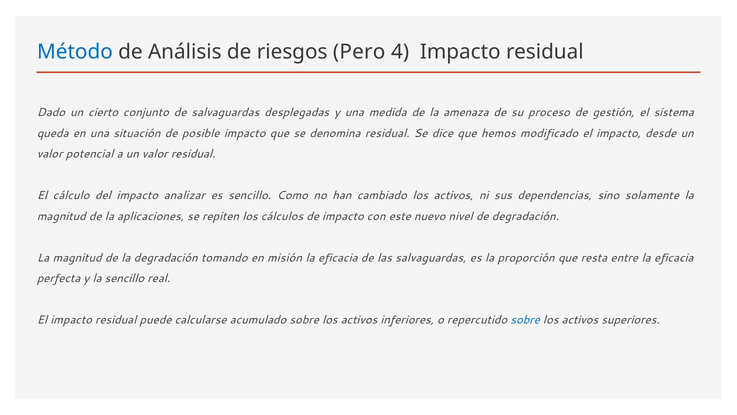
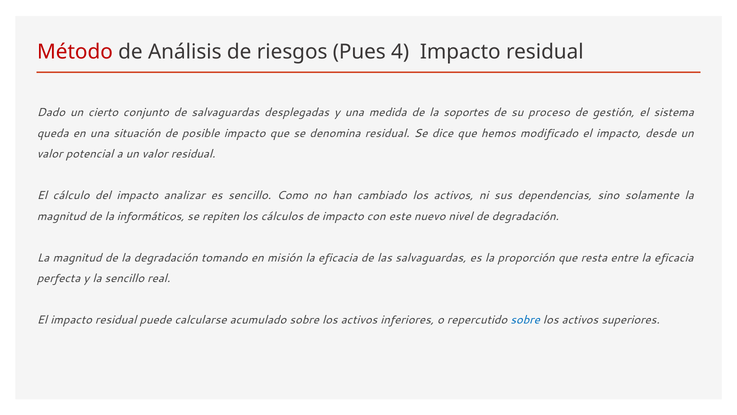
Método colour: blue -> red
Pero: Pero -> Pues
amenaza: amenaza -> soportes
aplicaciones: aplicaciones -> informáticos
